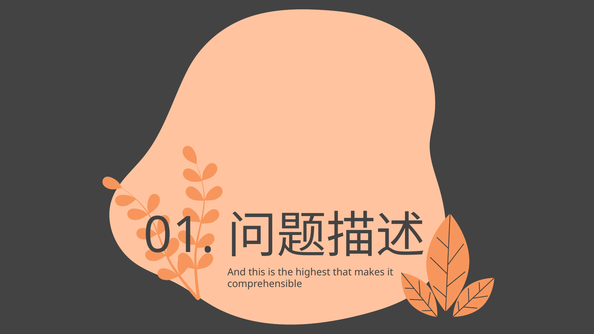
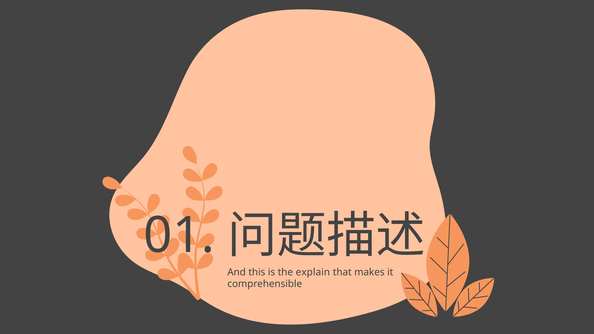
highest: highest -> explain
